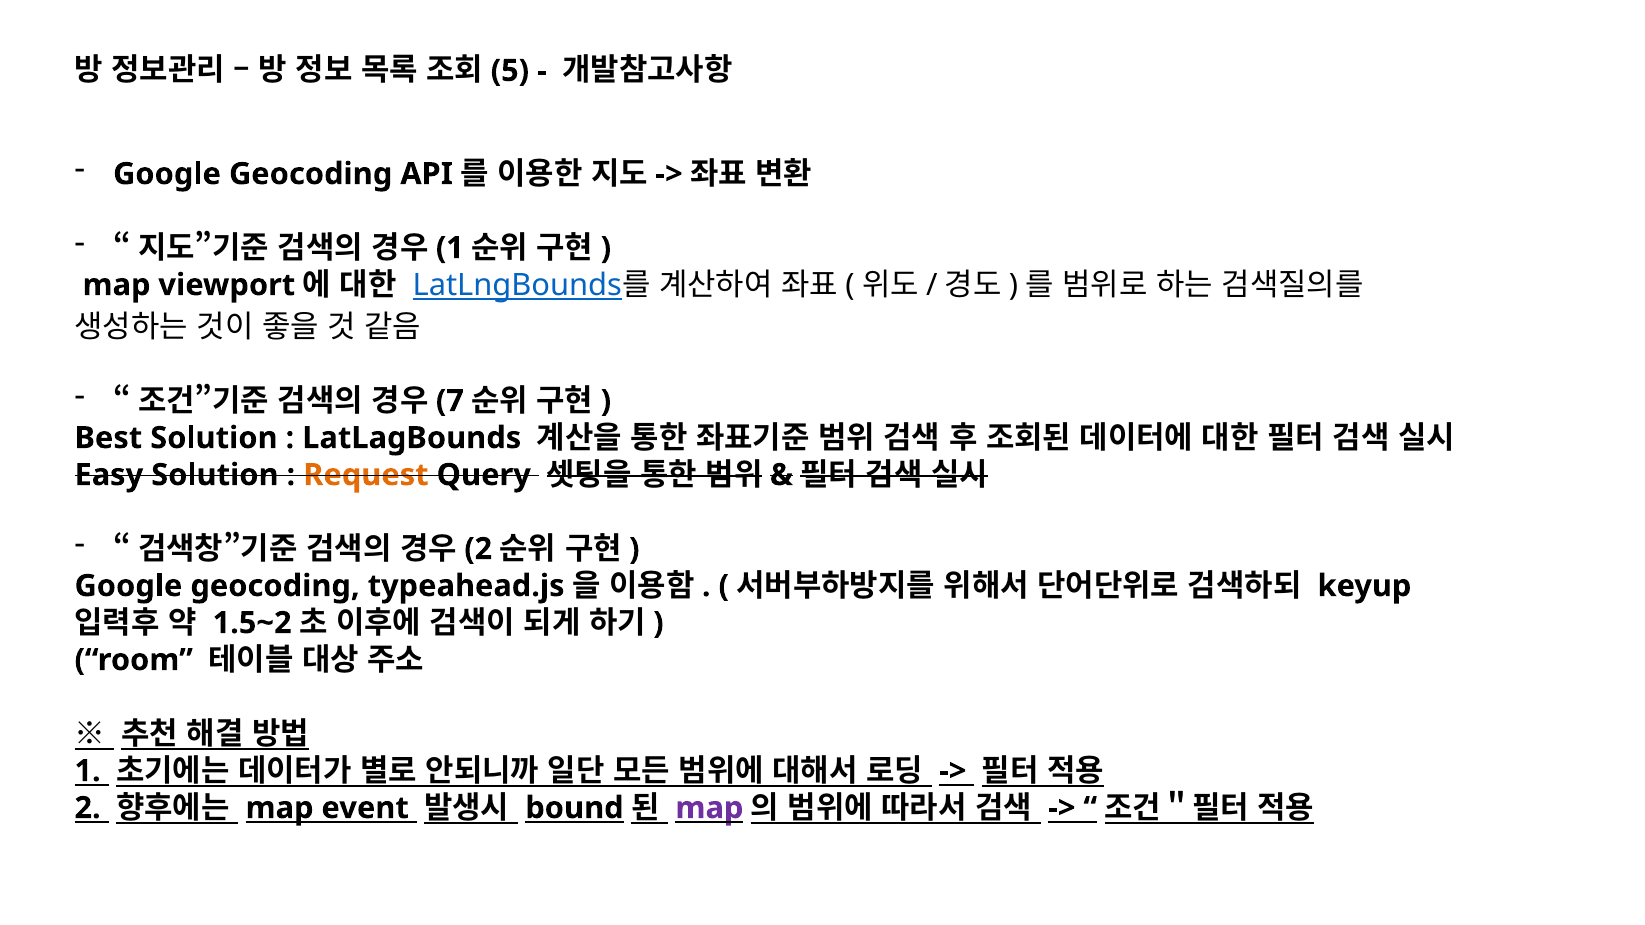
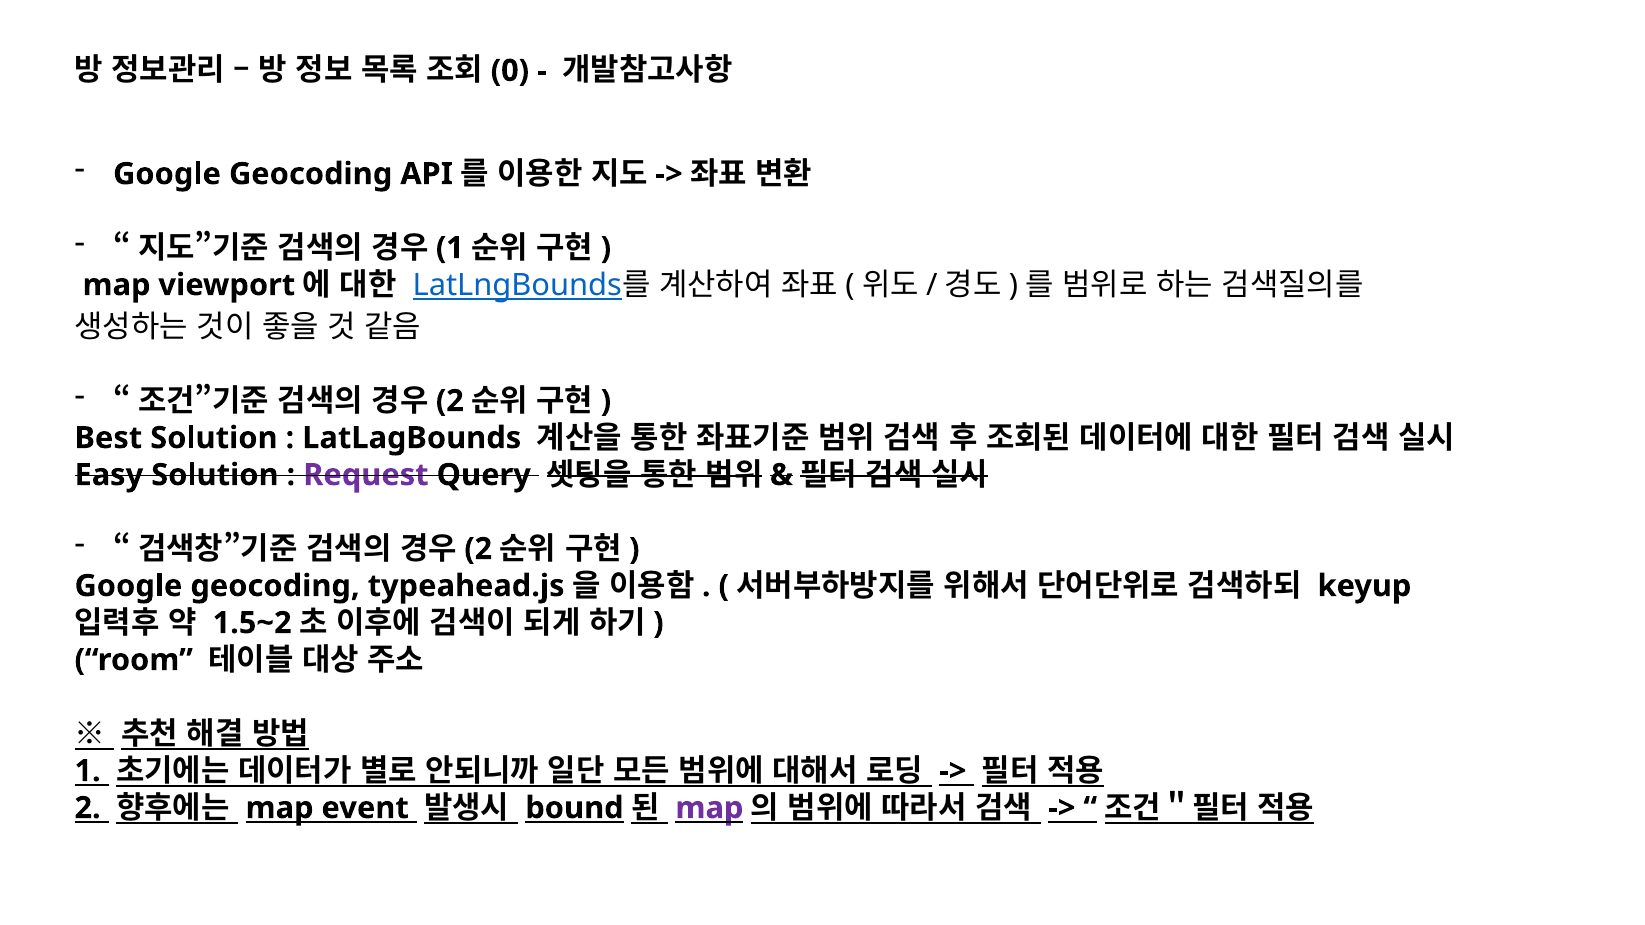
5: 5 -> 0
7 at (450, 401): 7 -> 2
Request colour: orange -> purple
